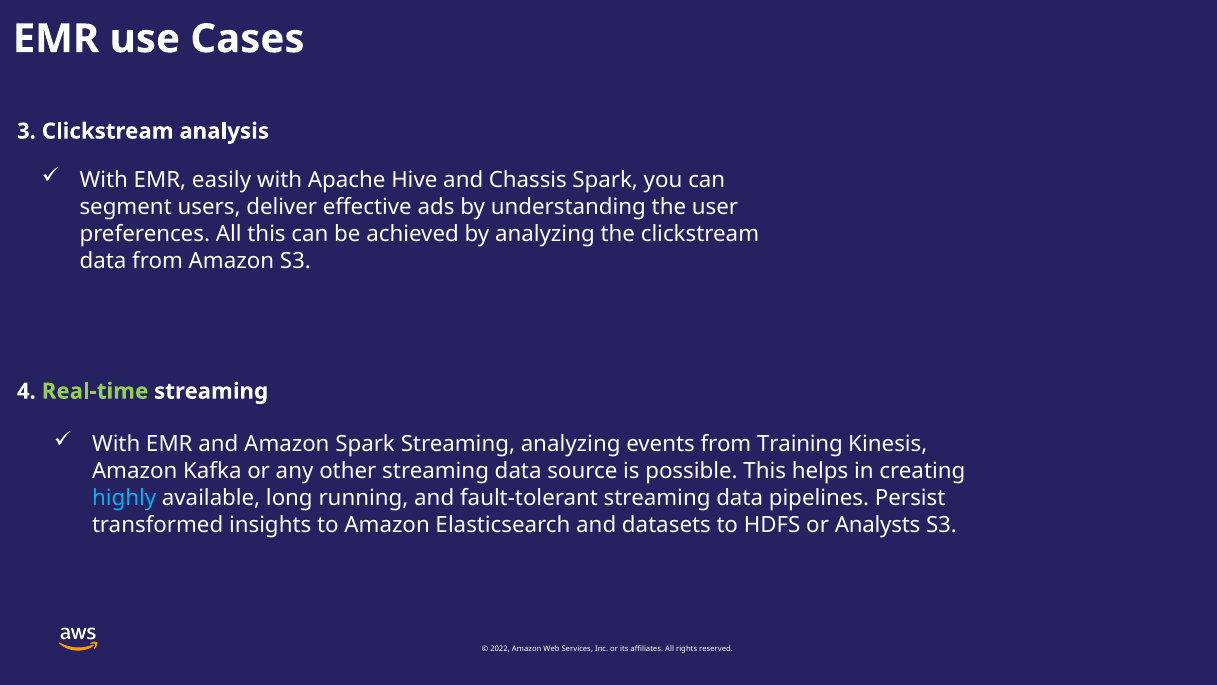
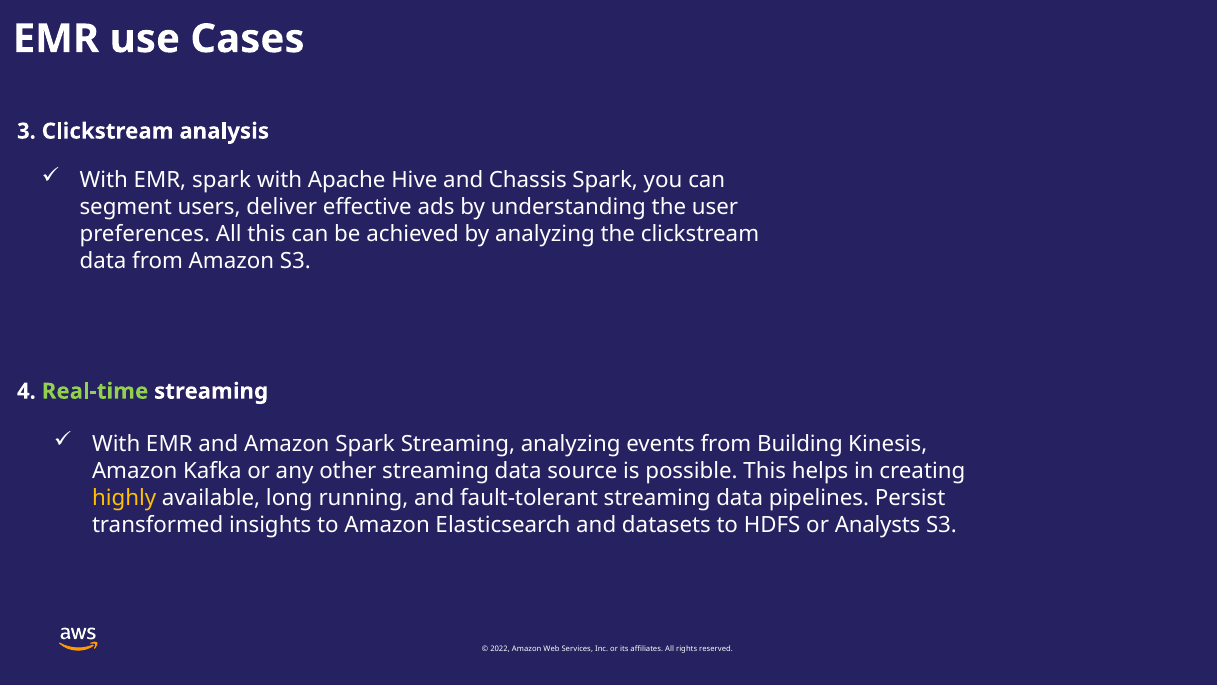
EMR easily: easily -> spark
Training: Training -> Building
highly colour: light blue -> yellow
